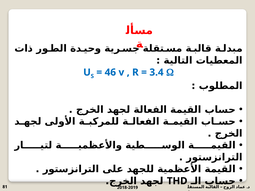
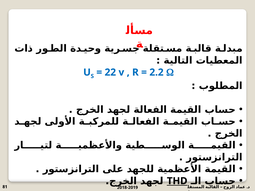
46: 46 -> 22
3.4: 3.4 -> 2.2
THD underline: none -> present
